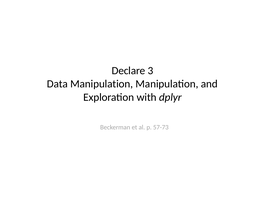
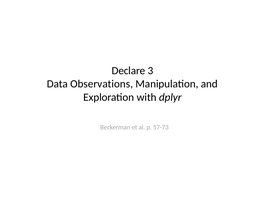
Data Manipulation: Manipulation -> Observations
